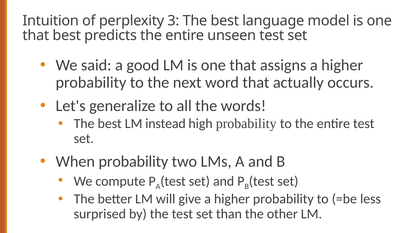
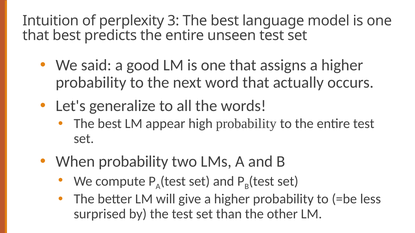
instead: instead -> appear
